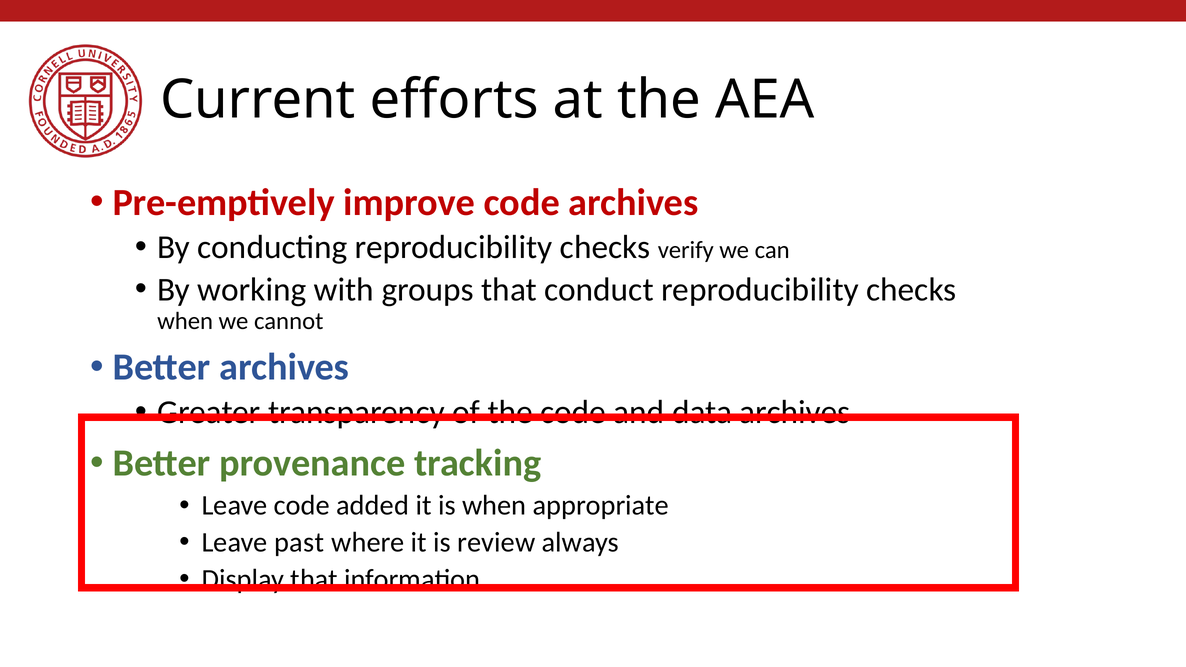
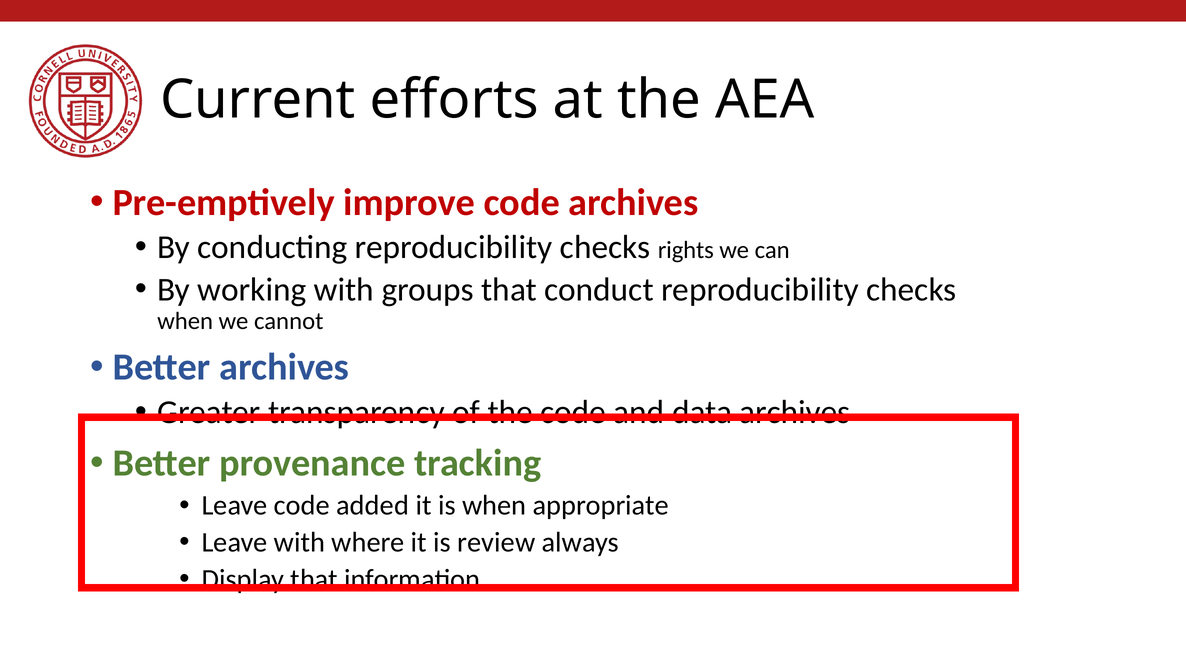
verify: verify -> rights
Leave past: past -> with
